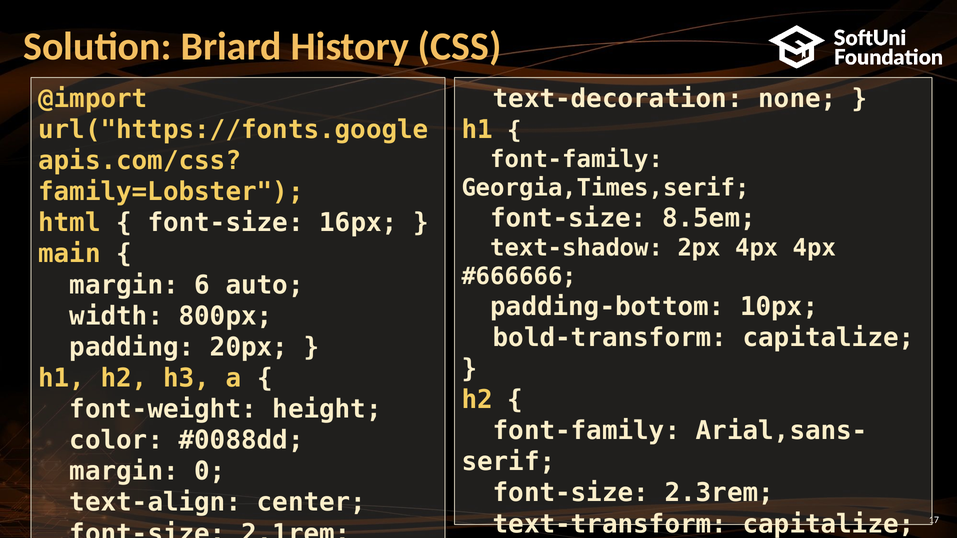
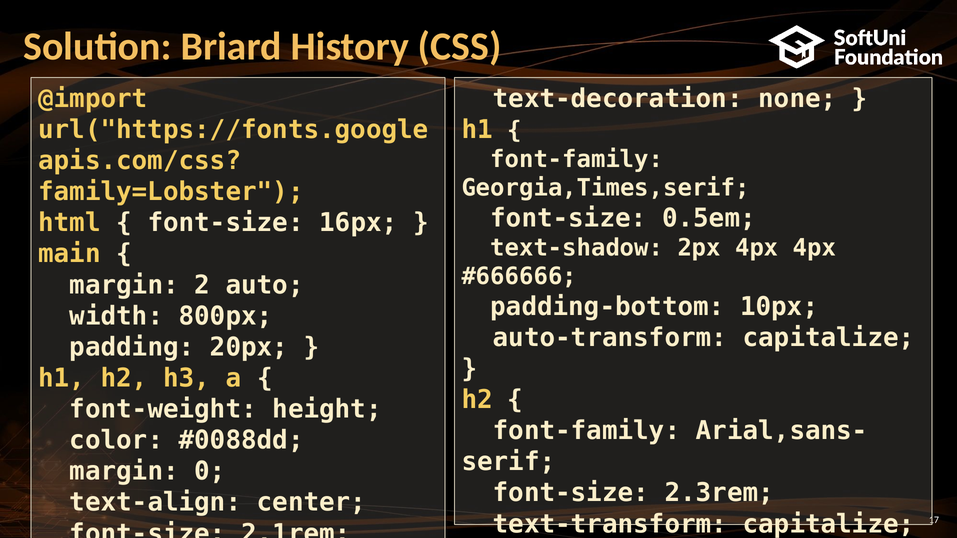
8.5em: 8.5em -> 0.5em
6: 6 -> 2
bold-transform: bold-transform -> auto-transform
